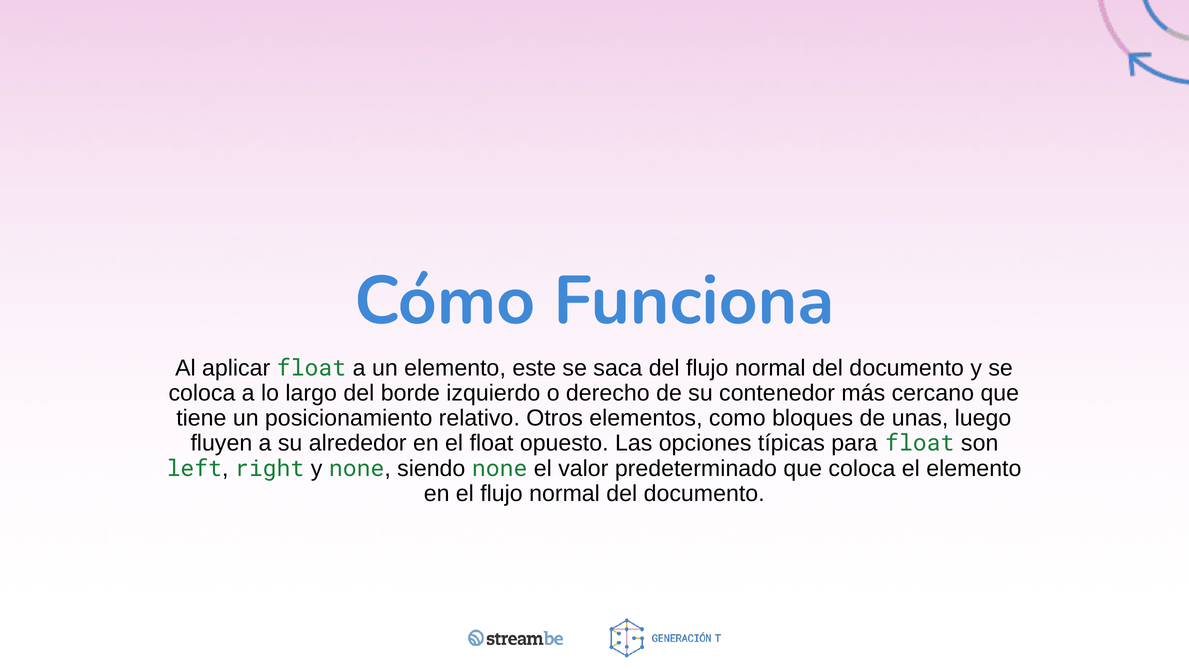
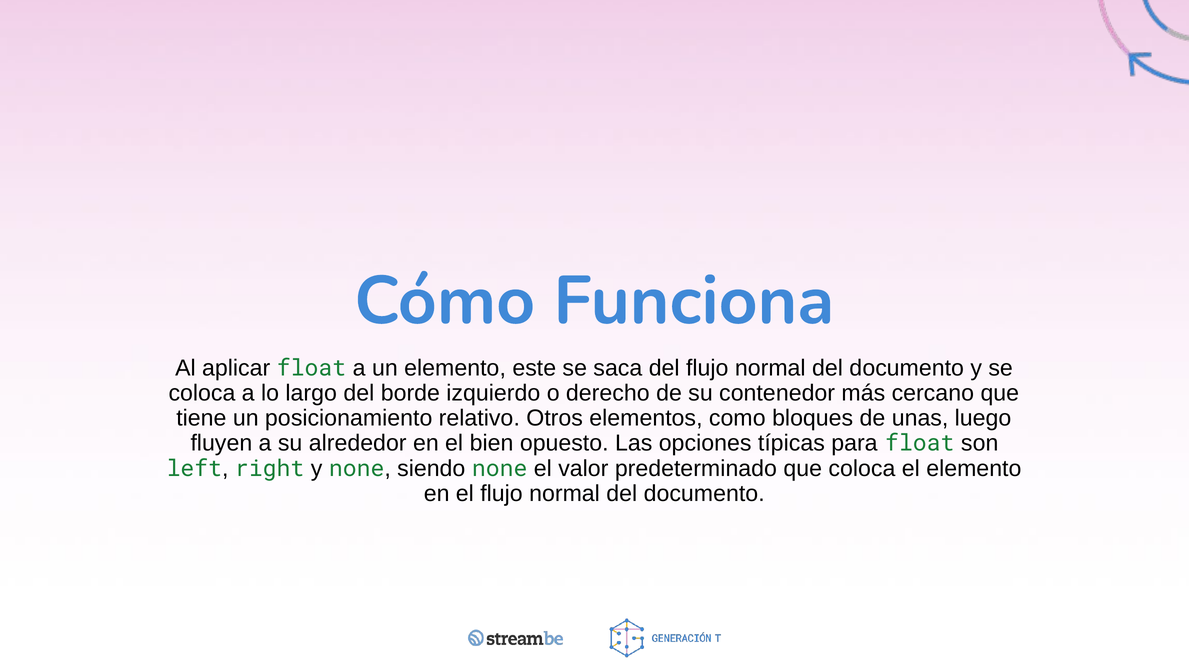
el float: float -> bien
